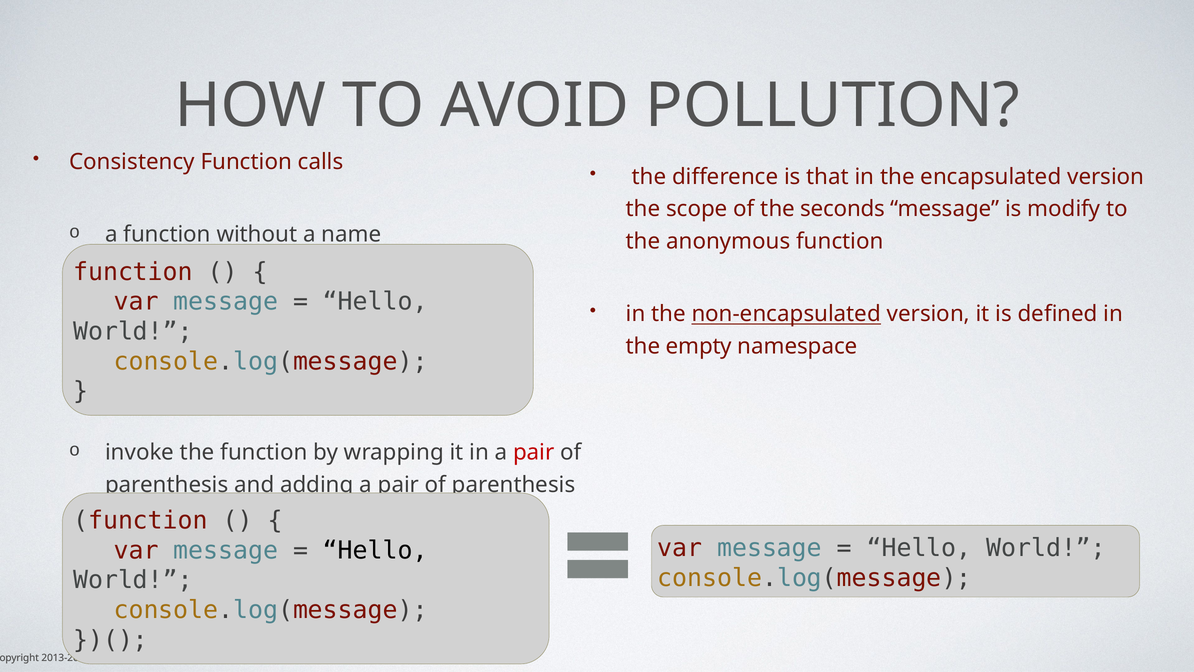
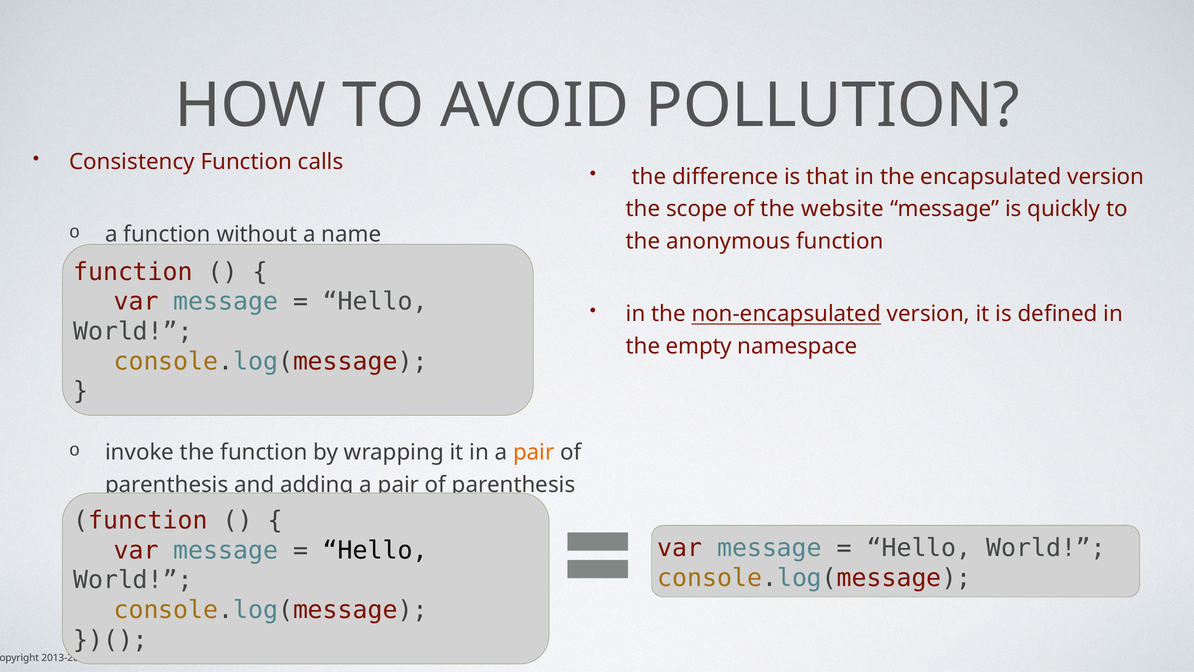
seconds: seconds -> website
modify: modify -> quickly
pair at (534, 452) colour: red -> orange
